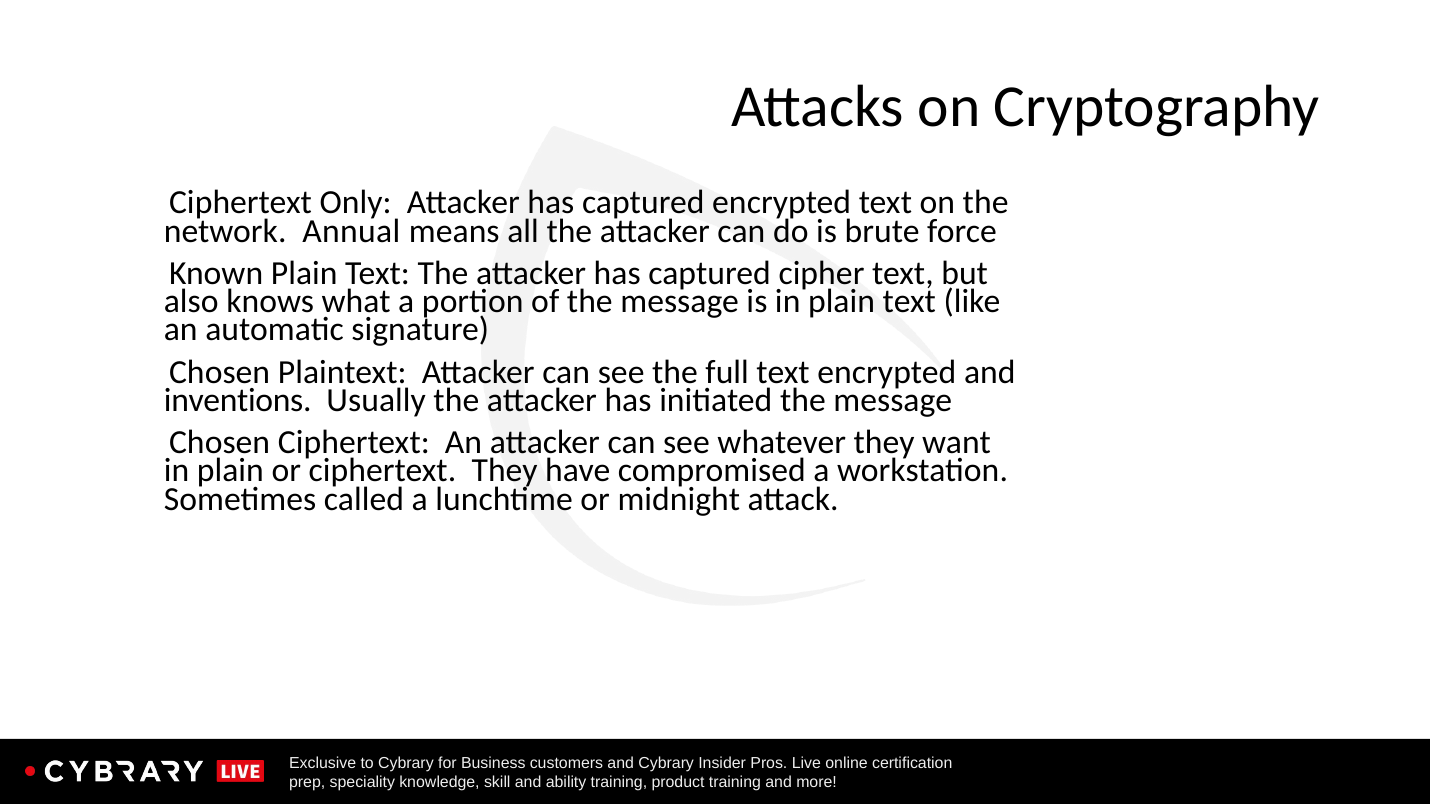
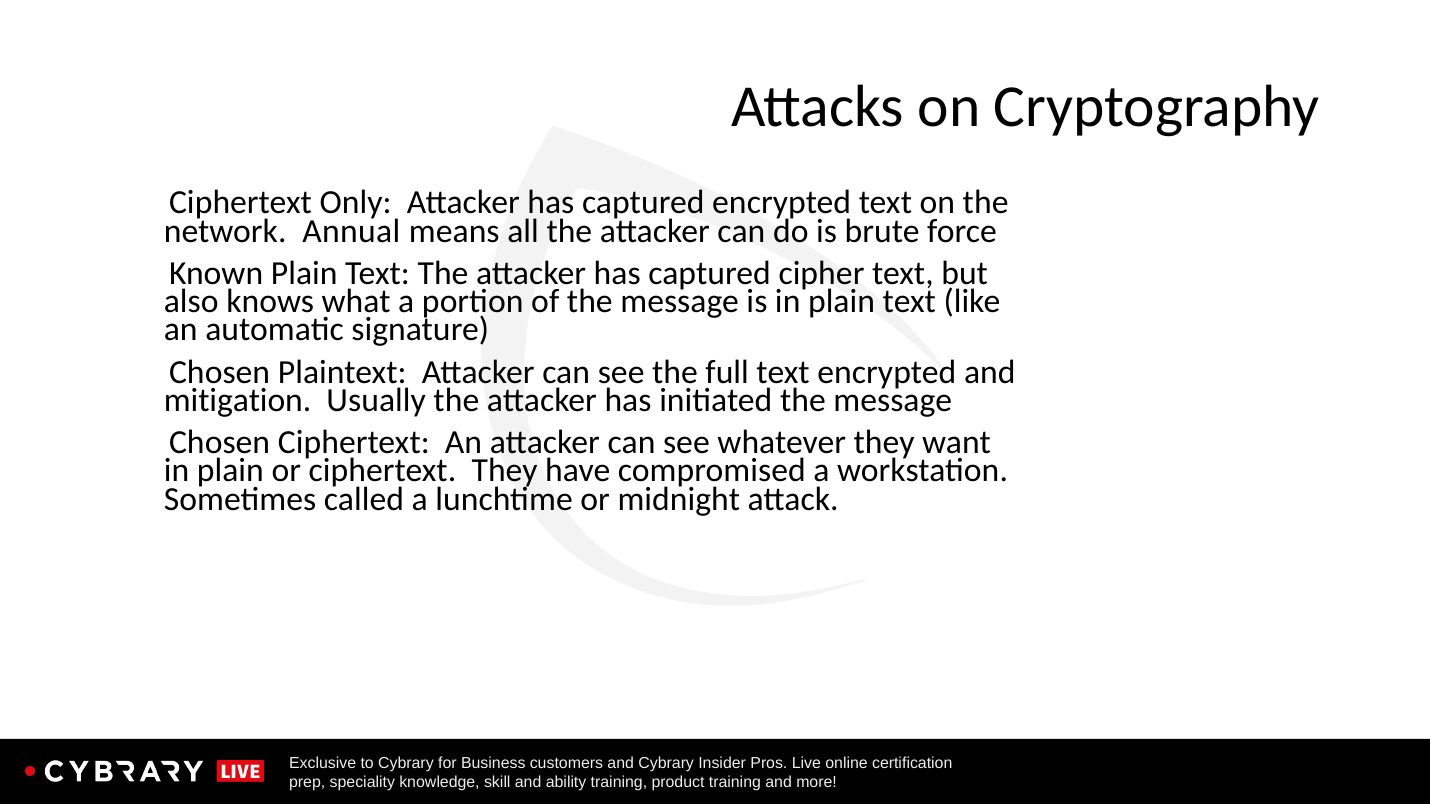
inventions: inventions -> mitigation
